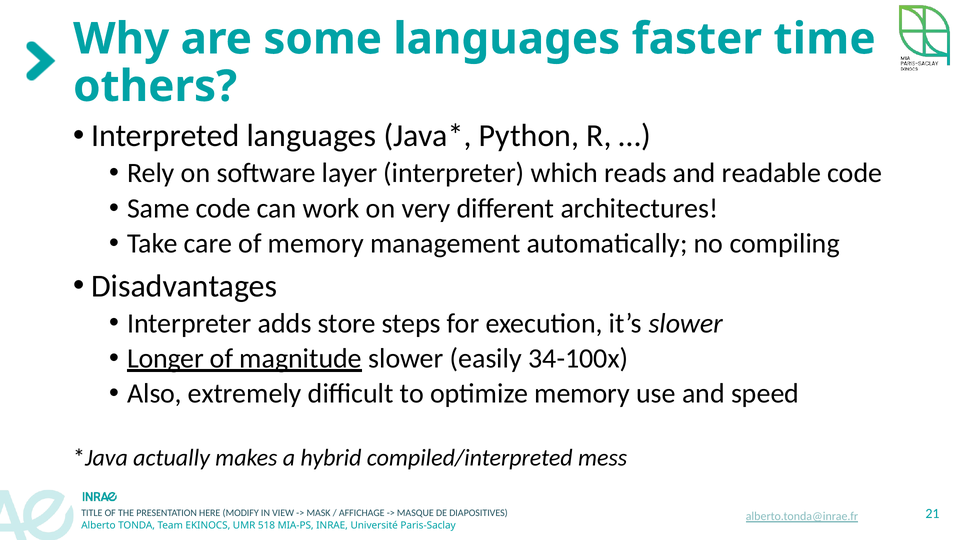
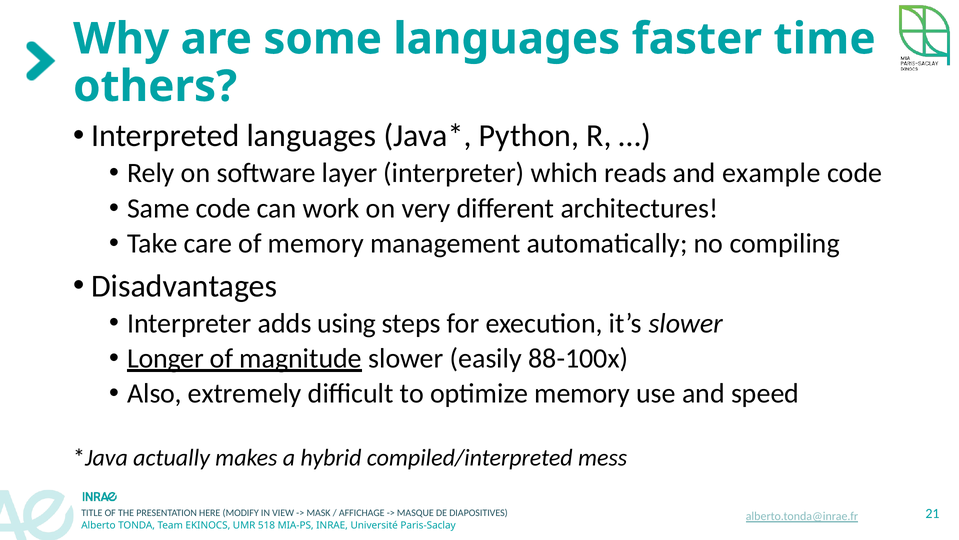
readable: readable -> example
store: store -> using
34-100x: 34-100x -> 88-100x
